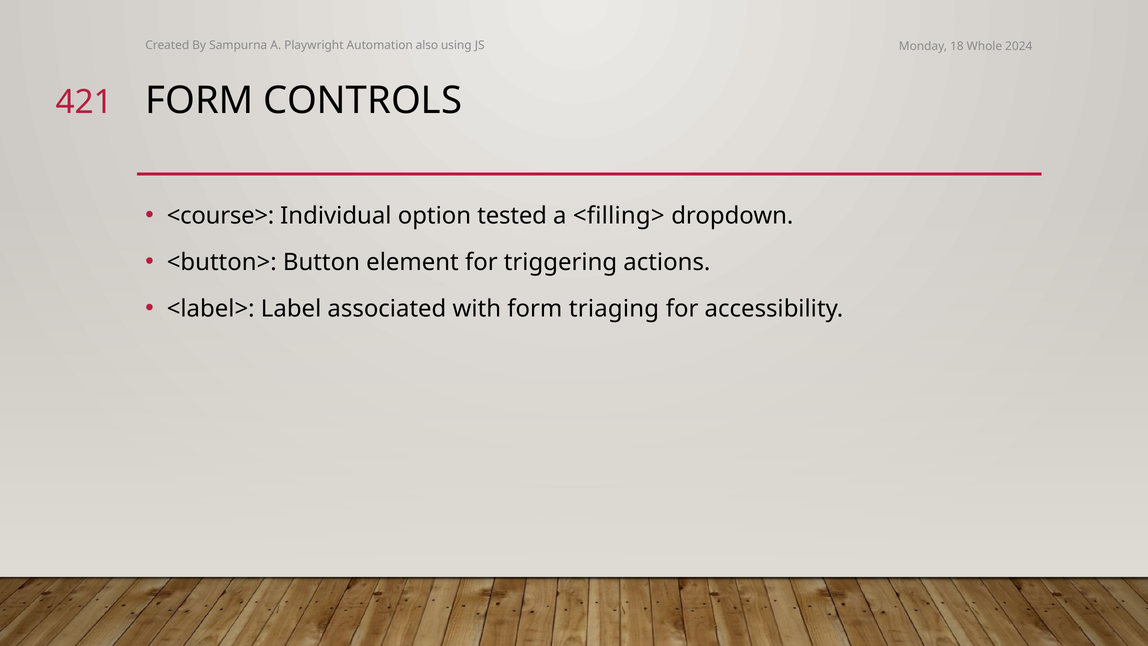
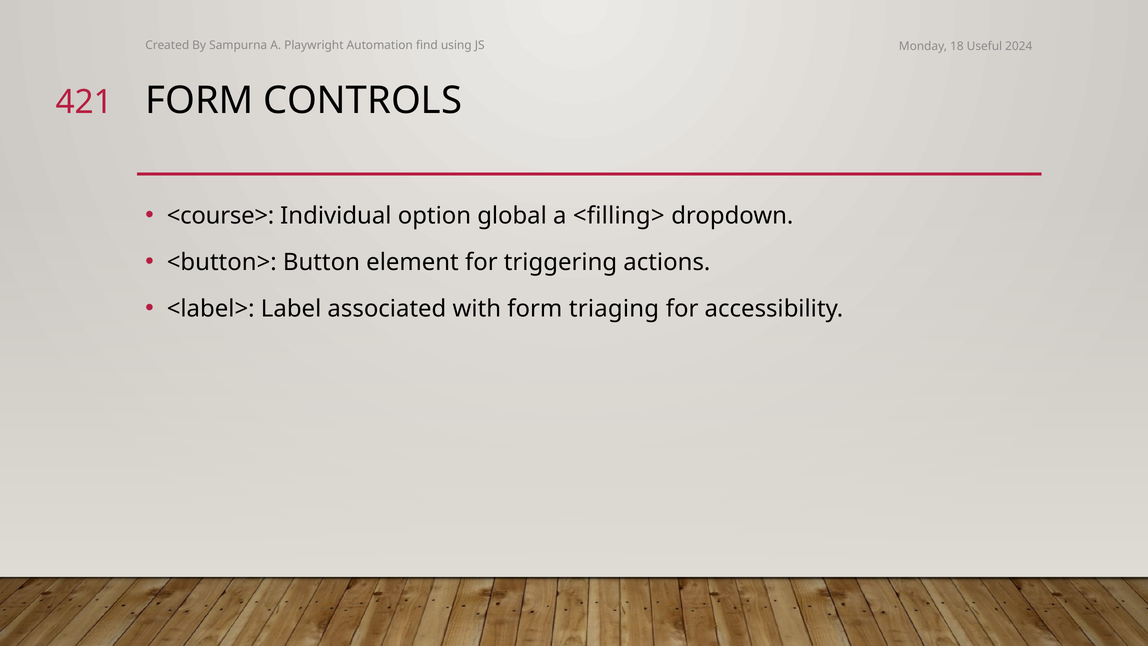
also: also -> find
Whole: Whole -> Useful
tested: tested -> global
